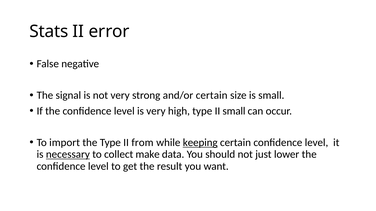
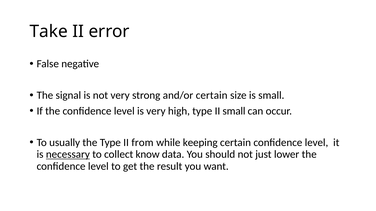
Stats: Stats -> Take
import: import -> usually
keeping underline: present -> none
make: make -> know
